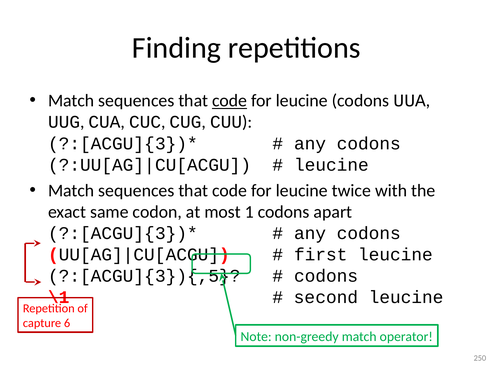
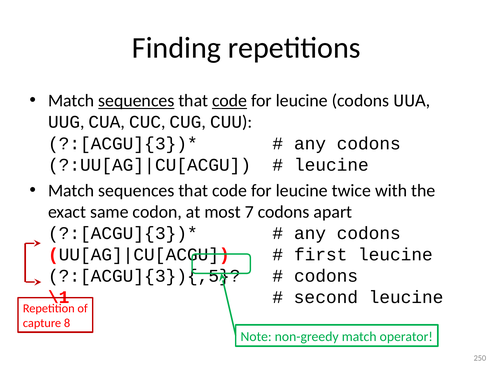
sequences at (136, 101) underline: none -> present
1: 1 -> 7
6: 6 -> 8
